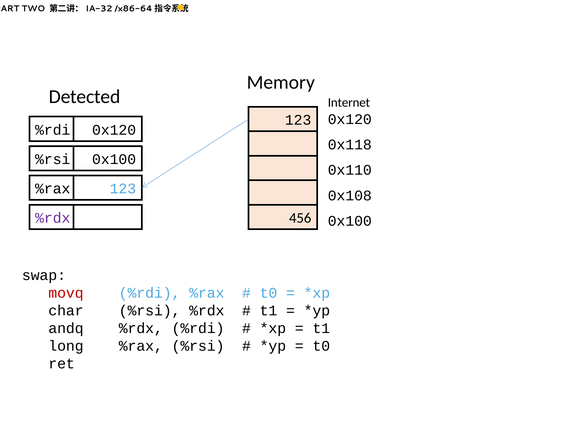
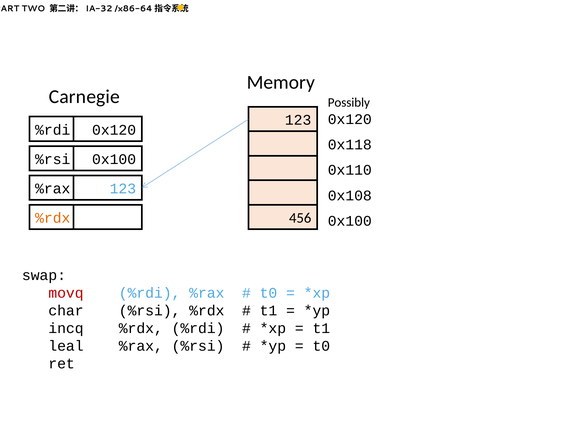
Detected: Detected -> Carnegie
Internet: Internet -> Possibly
%rdx at (53, 218) colour: purple -> orange
andq: andq -> incq
long: long -> leal
